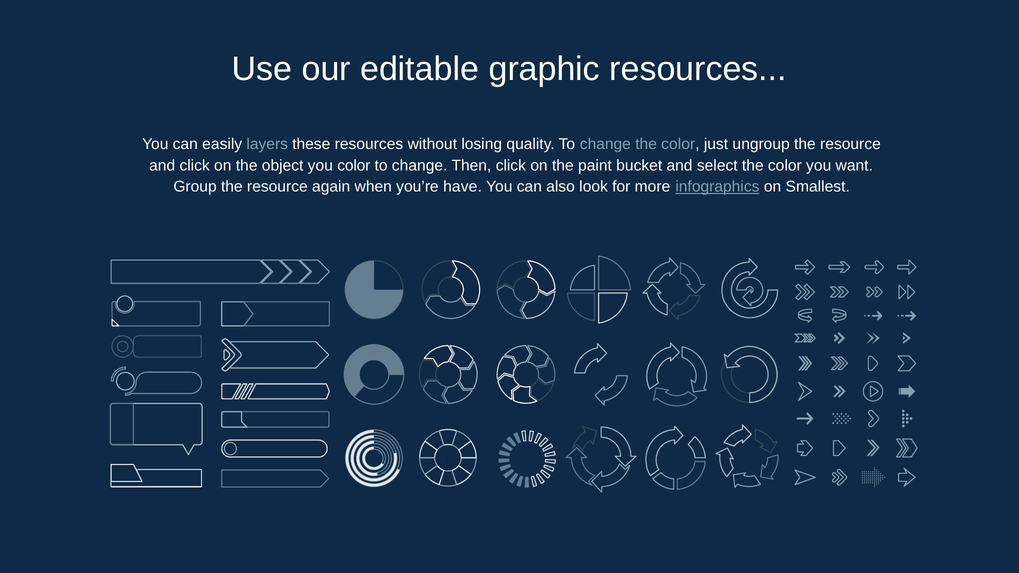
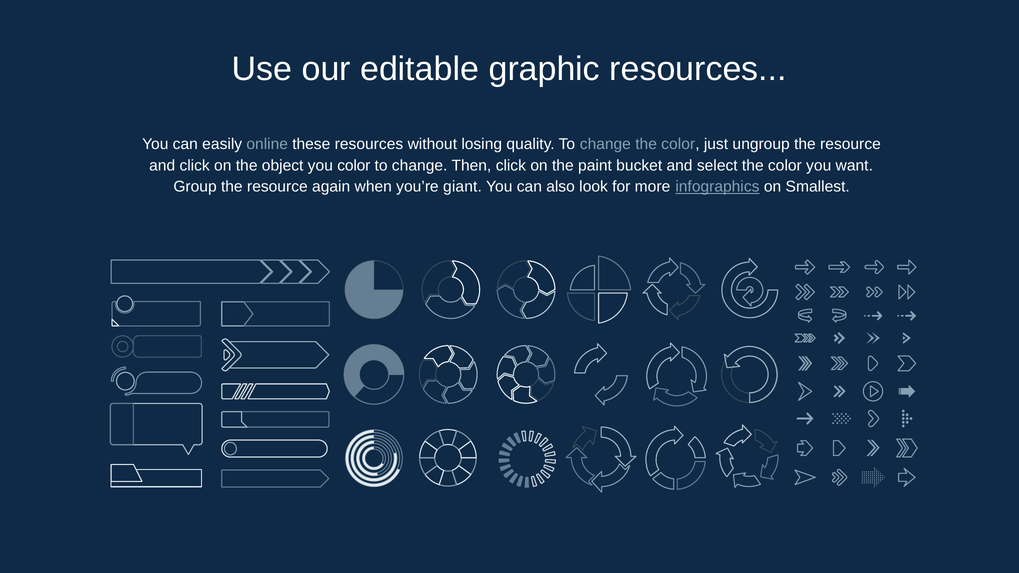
layers: layers -> online
have: have -> giant
